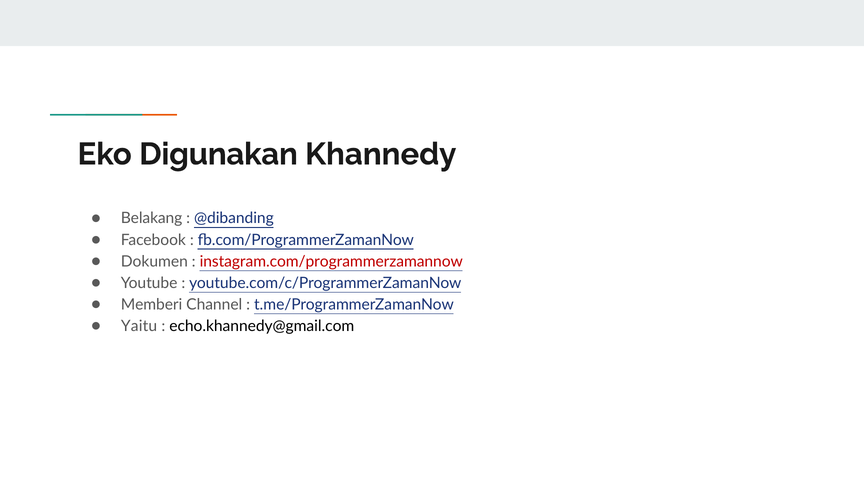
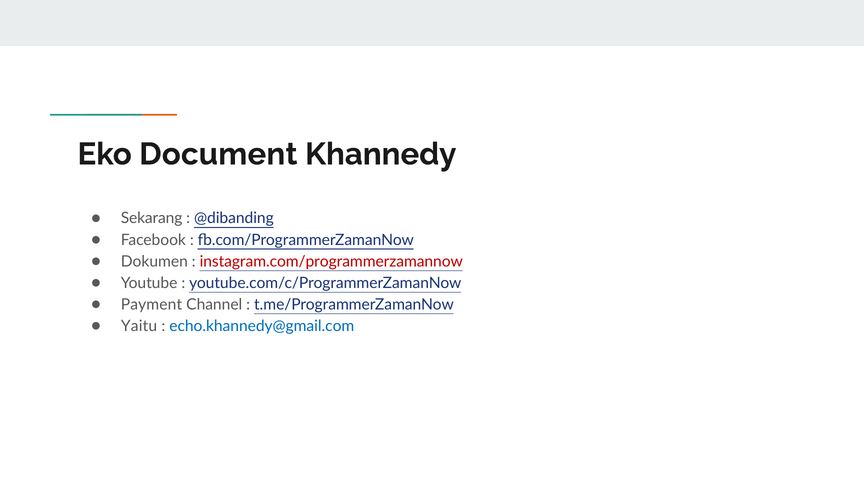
Digunakan: Digunakan -> Document
Belakang: Belakang -> Sekarang
Memberi: Memberi -> Payment
echo.khannedy@gmail.com colour: black -> blue
